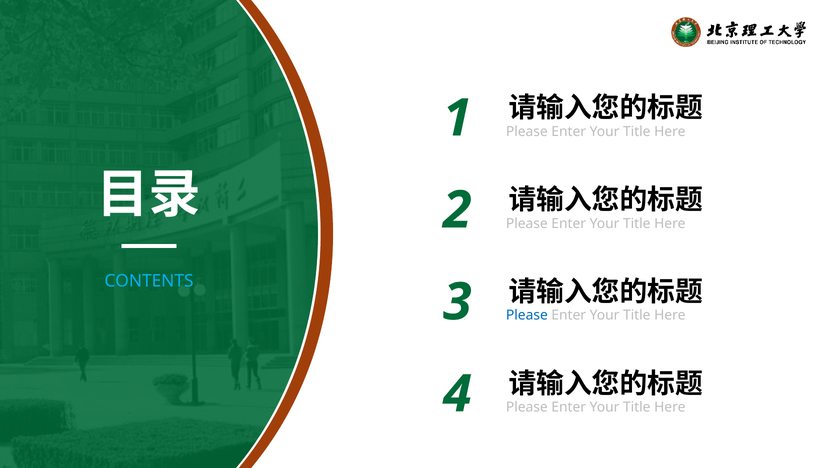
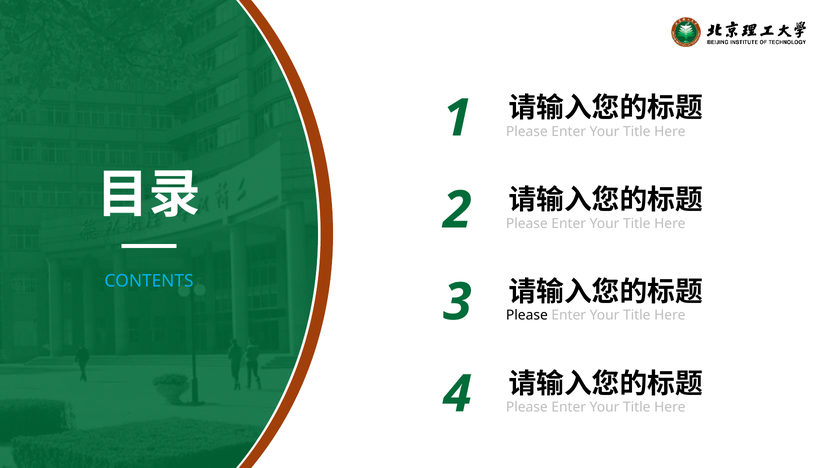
Please at (527, 315) colour: blue -> black
